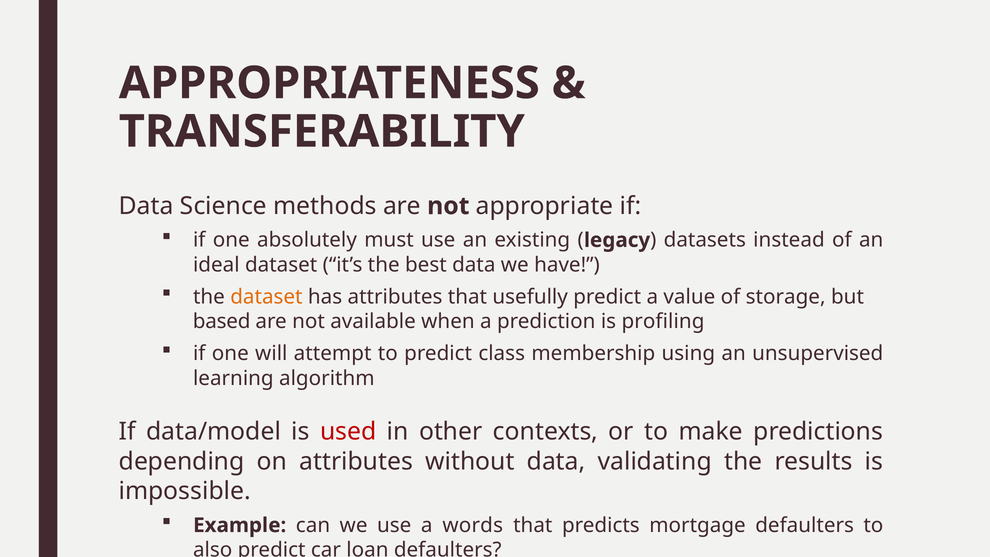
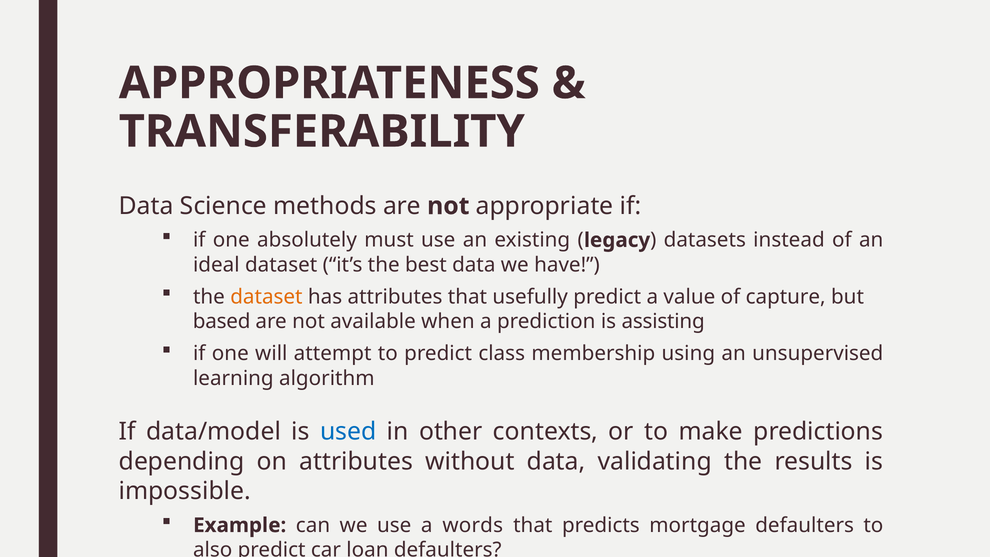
storage: storage -> capture
profiling: profiling -> assisting
used colour: red -> blue
